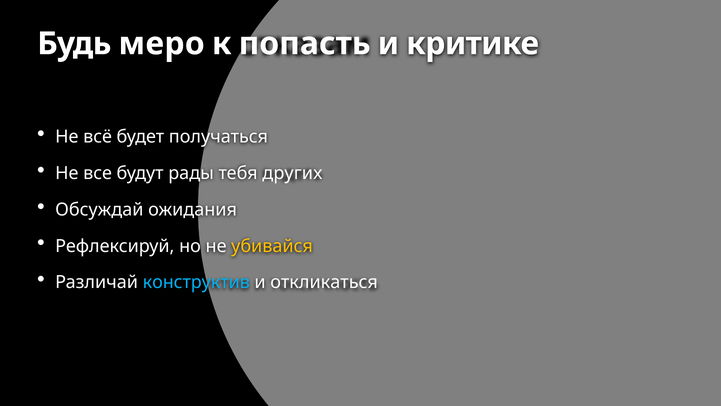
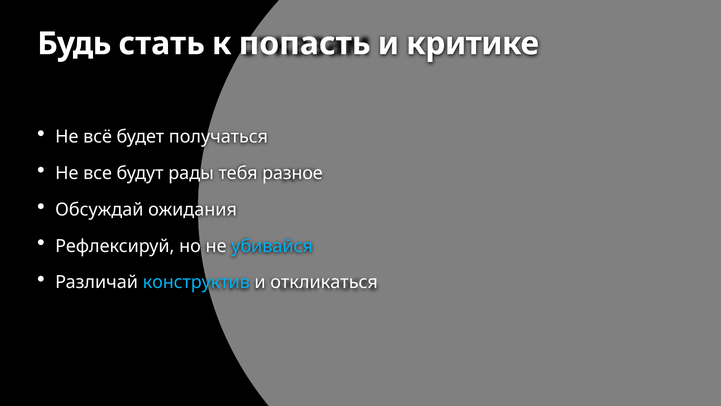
меро: меро -> стать
других: других -> разное
убивайся colour: yellow -> light blue
